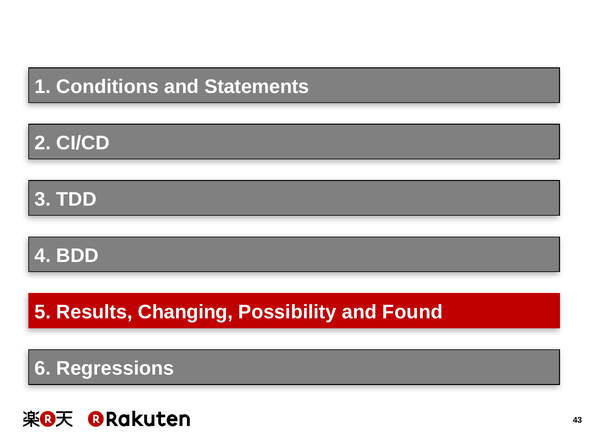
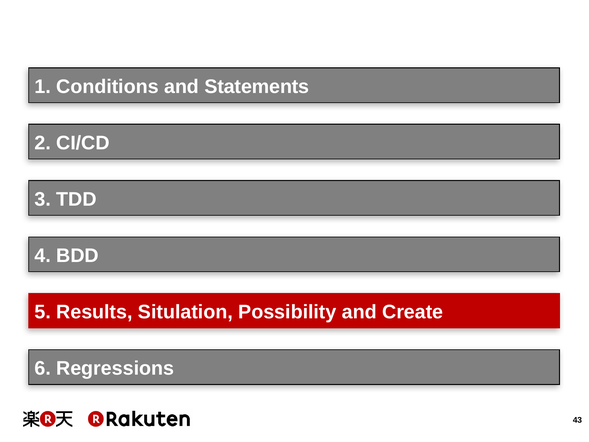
Changing: Changing -> Situlation
Found: Found -> Create
